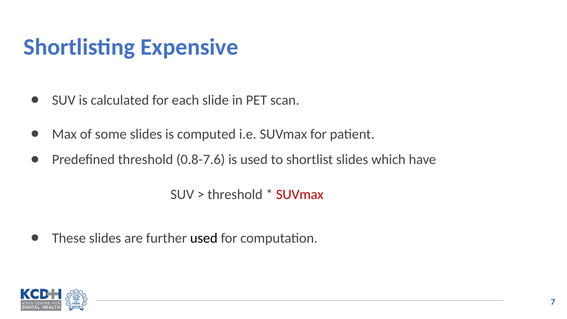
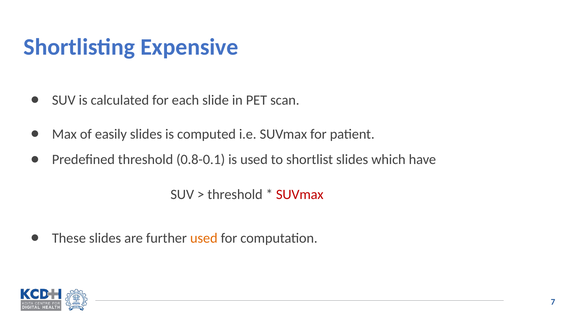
some: some -> easily
0.8-7.6: 0.8-7.6 -> 0.8-0.1
used at (204, 238) colour: black -> orange
